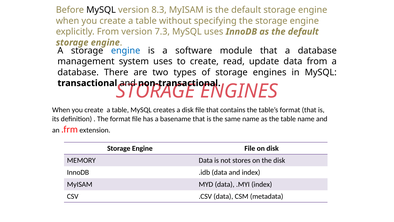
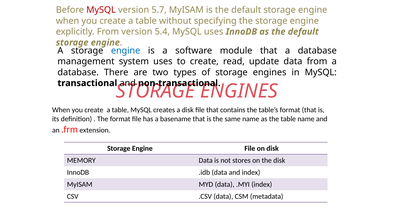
MySQL at (101, 10) colour: black -> red
8.3: 8.3 -> 5.7
7.3: 7.3 -> 5.4
